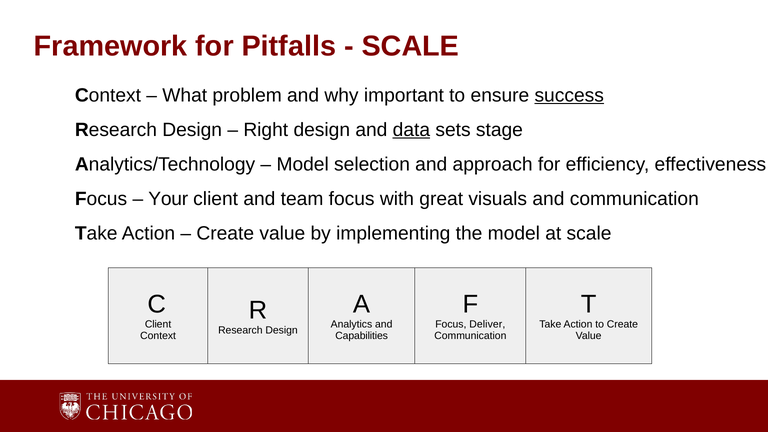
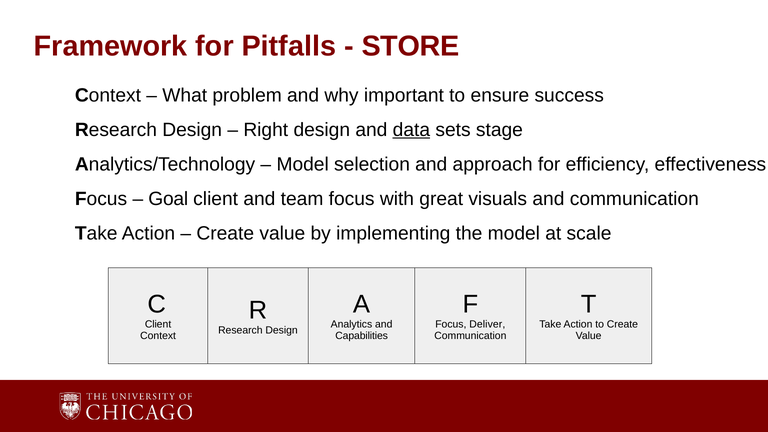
SCALE at (410, 46): SCALE -> STORE
success underline: present -> none
Your: Your -> Goal
